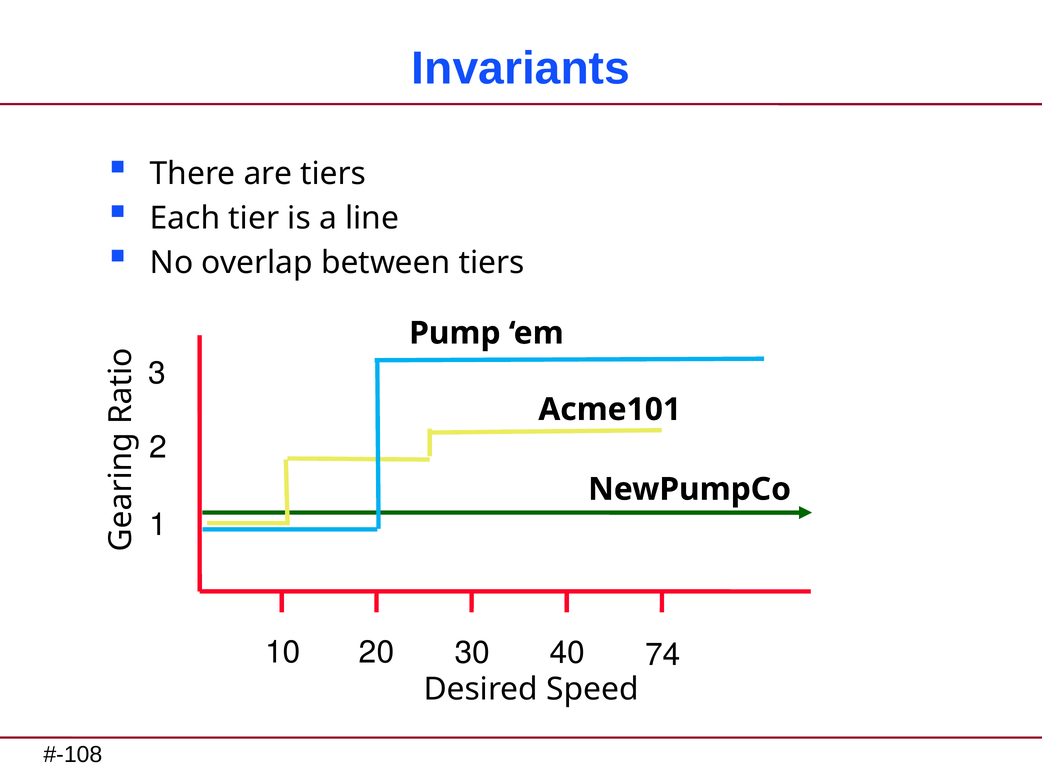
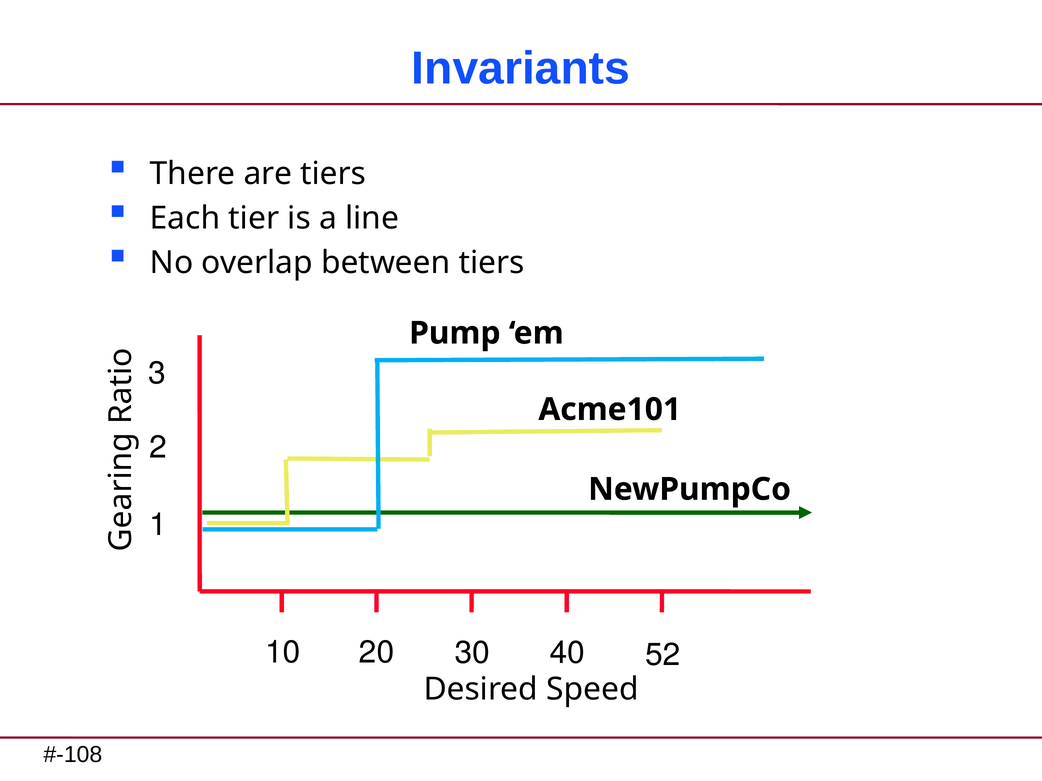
74: 74 -> 52
